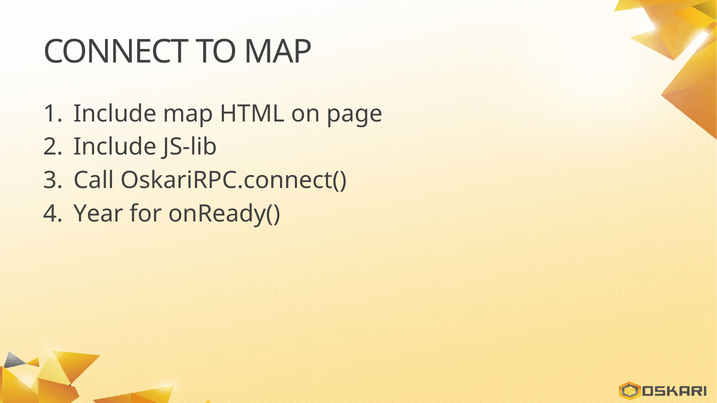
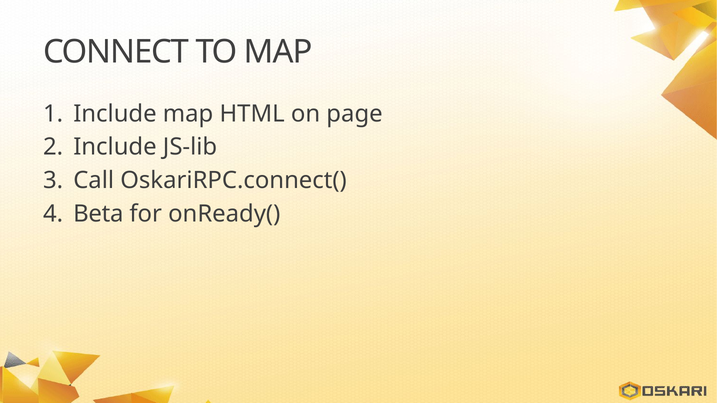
Year: Year -> Beta
